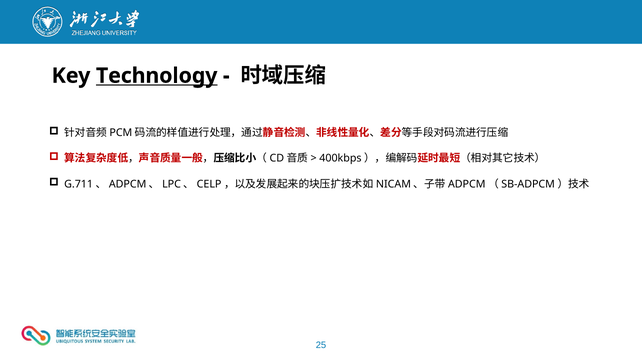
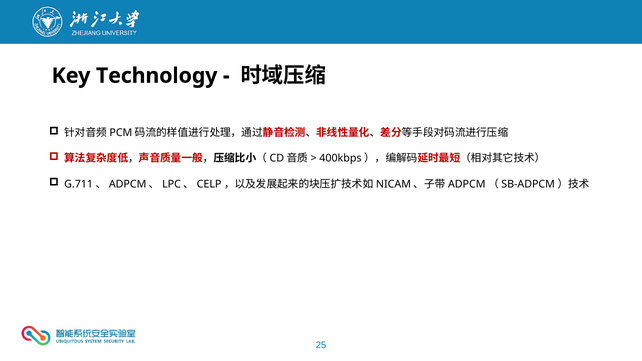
Technology underline: present -> none
